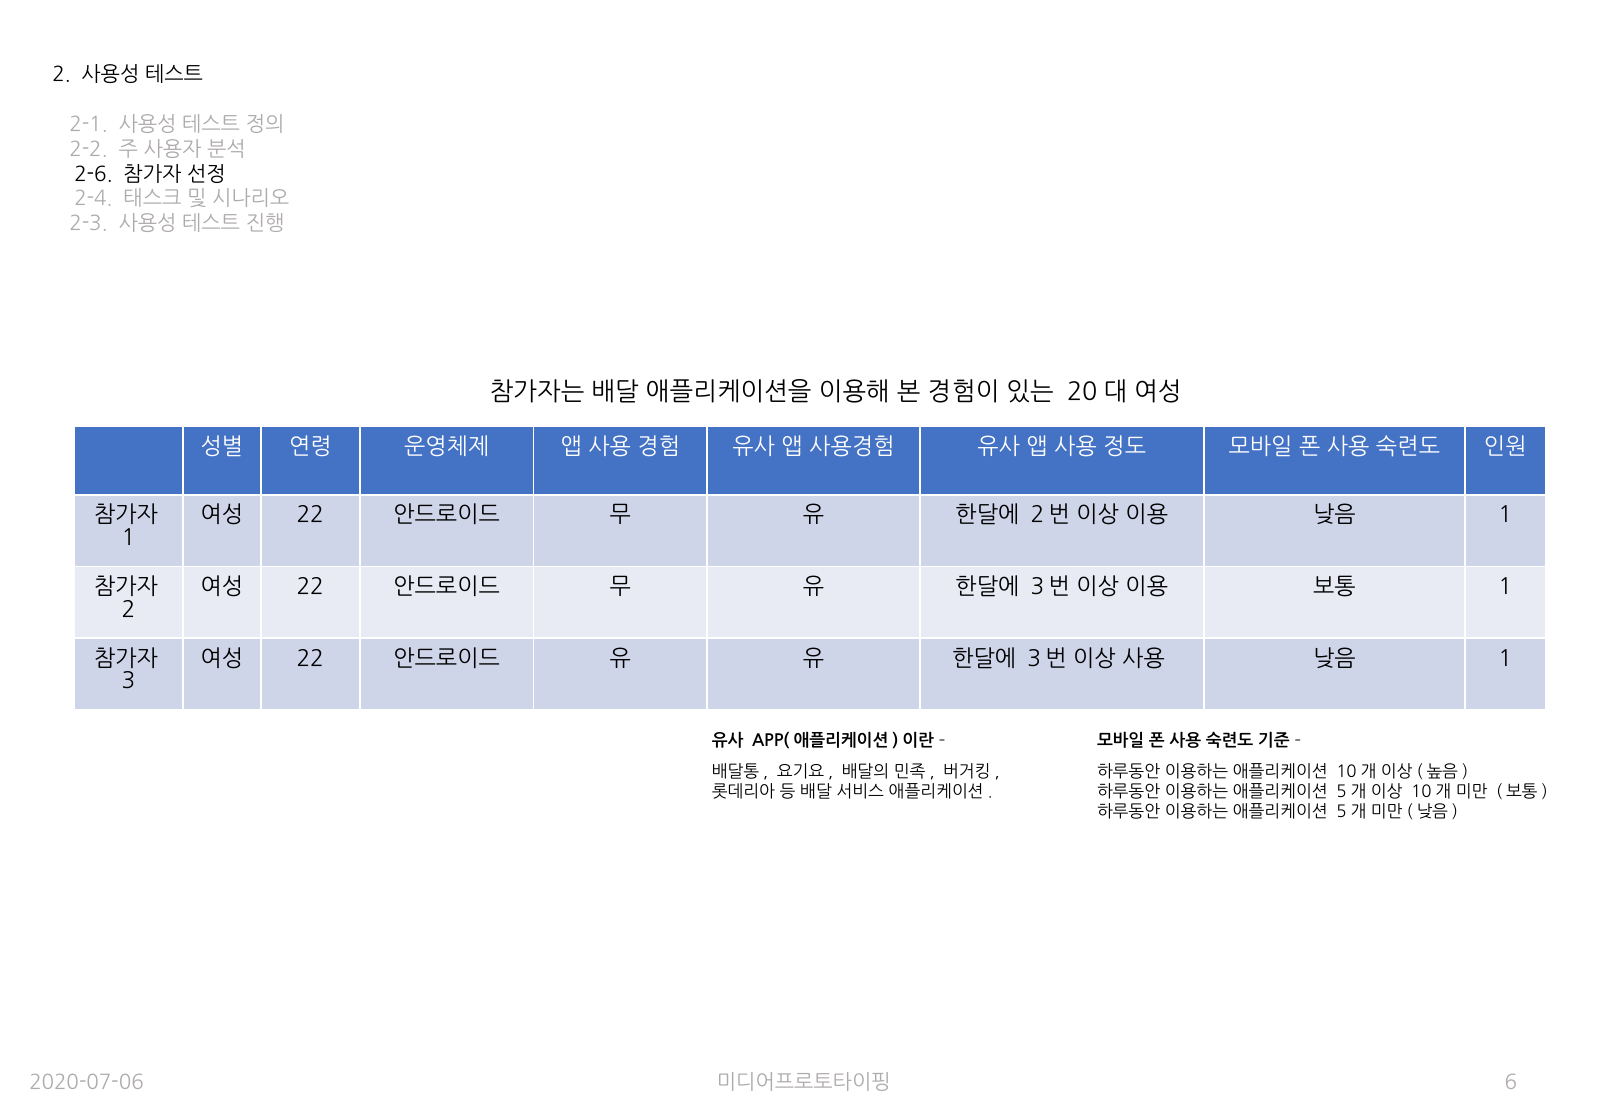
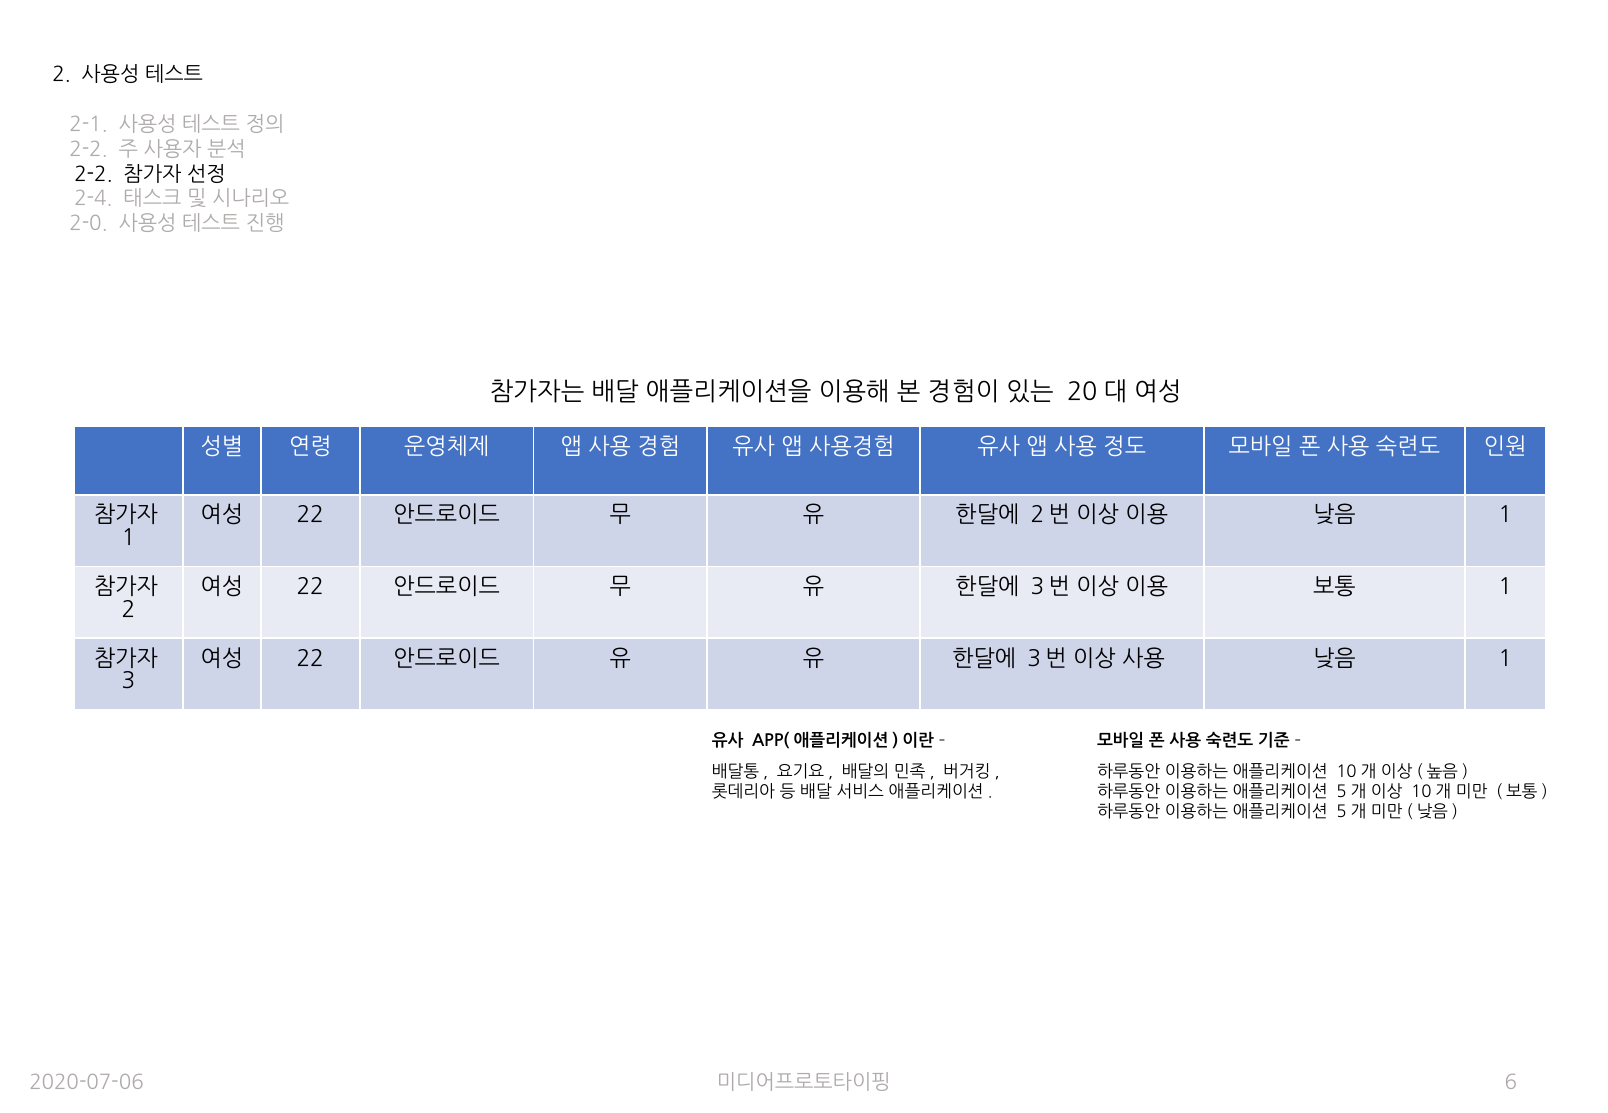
2-6 at (94, 174): 2-6 -> 2-2
2-3: 2-3 -> 2-0
